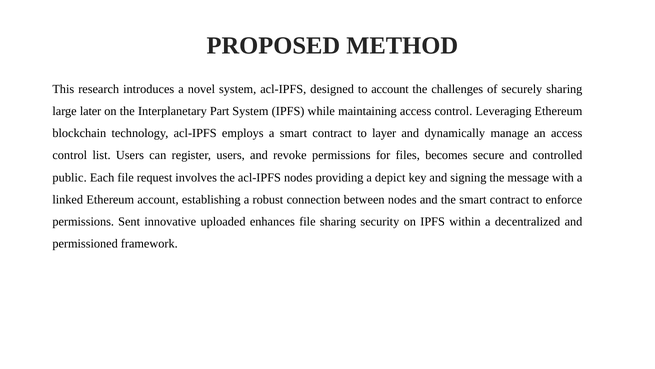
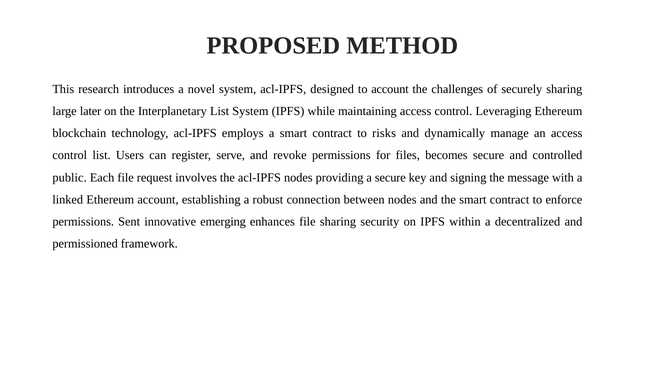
Interplanetary Part: Part -> List
layer: layer -> risks
register users: users -> serve
a depict: depict -> secure
uploaded: uploaded -> emerging
